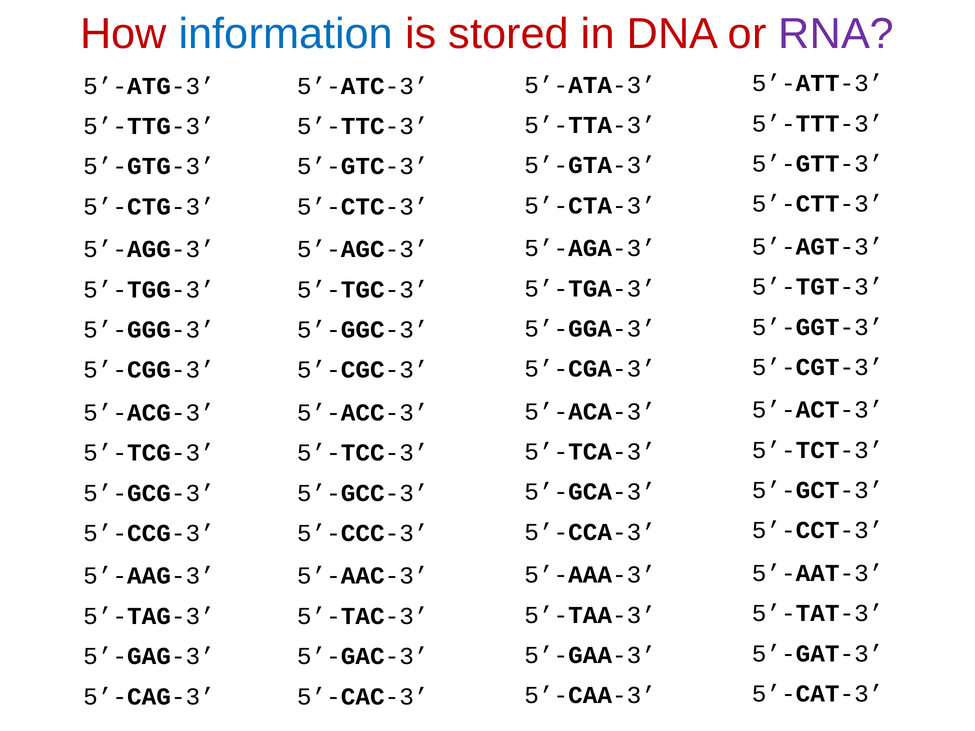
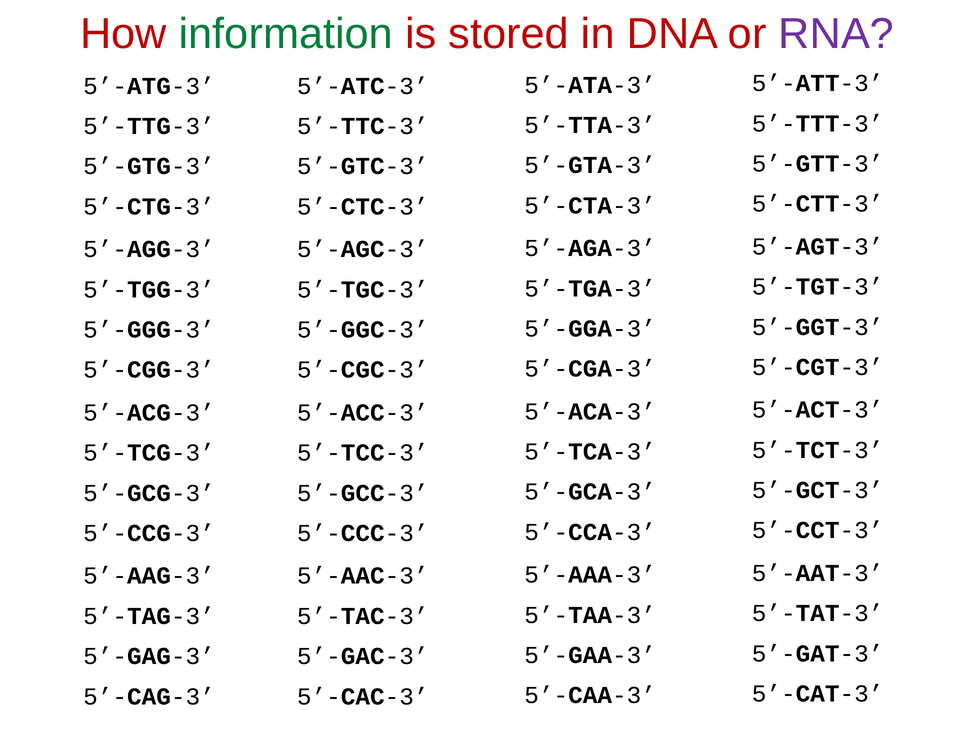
information colour: blue -> green
